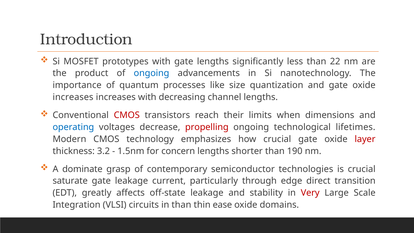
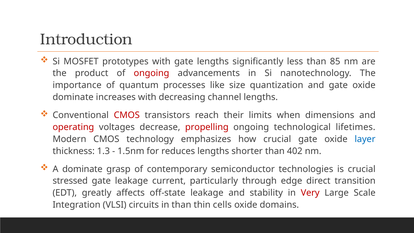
22: 22 -> 85
ongoing at (152, 73) colour: blue -> red
increases at (73, 97): increases -> dominate
operating colour: blue -> red
layer colour: red -> blue
3.2: 3.2 -> 1.3
concern: concern -> reduces
190: 190 -> 402
saturate: saturate -> stressed
ease: ease -> cells
